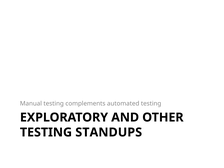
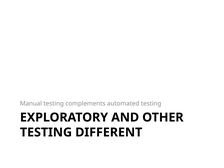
STANDUPS: STANDUPS -> DIFFERENT
